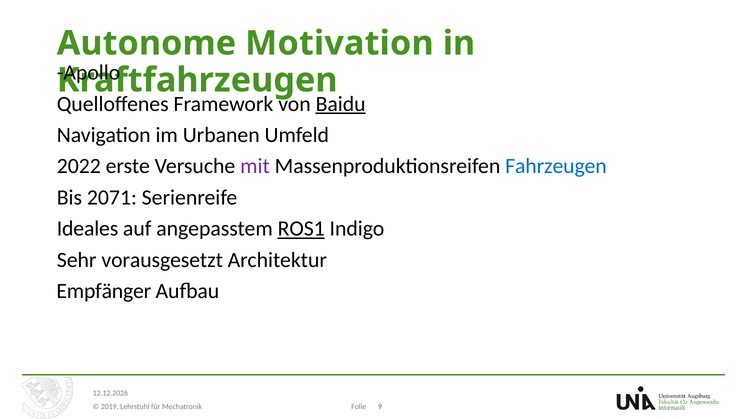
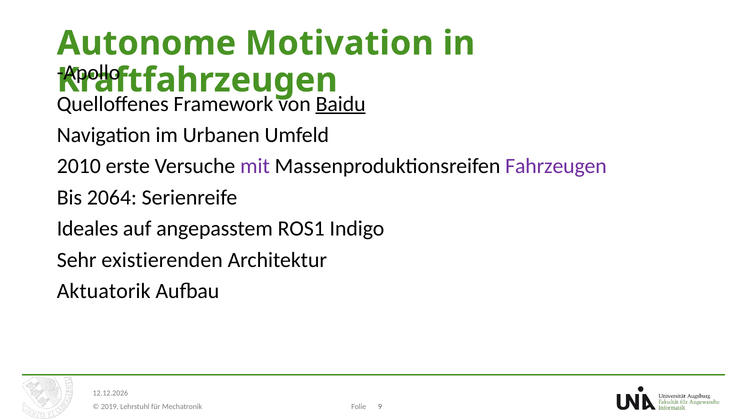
2022: 2022 -> 2010
Fahrzeugen colour: blue -> purple
2071: 2071 -> 2064
ROS1 underline: present -> none
vorausgesetzt: vorausgesetzt -> existierenden
Empfänger: Empfänger -> Aktuatorik
